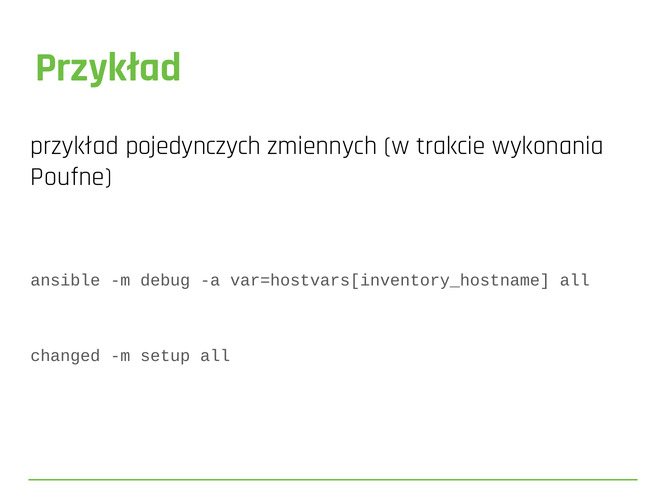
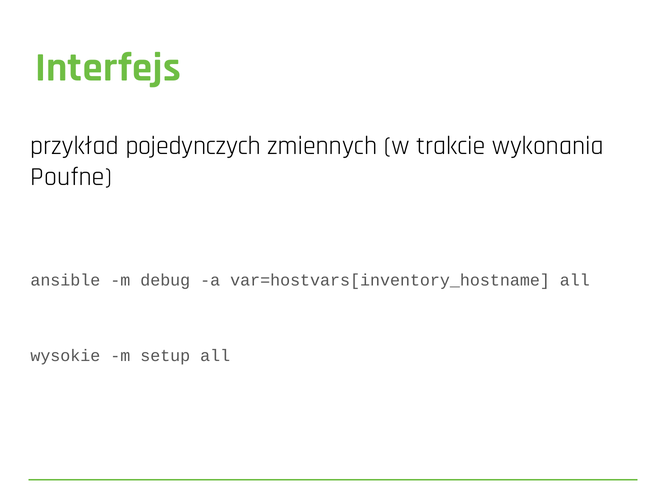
Przykład at (108, 67): Przykład -> Interfejs
changed: changed -> wysokie
